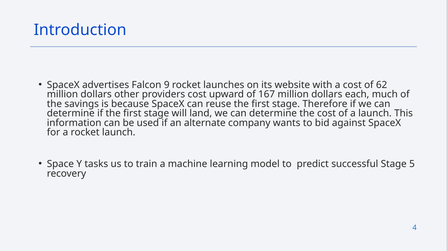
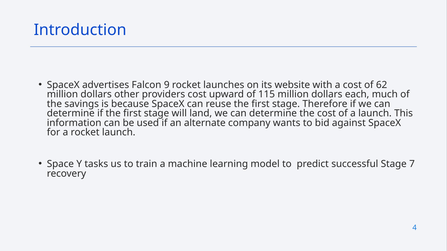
167: 167 -> 115
5: 5 -> 7
